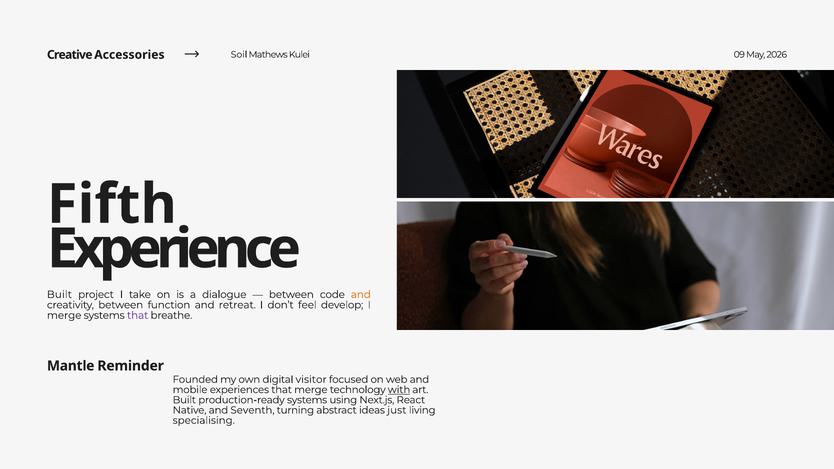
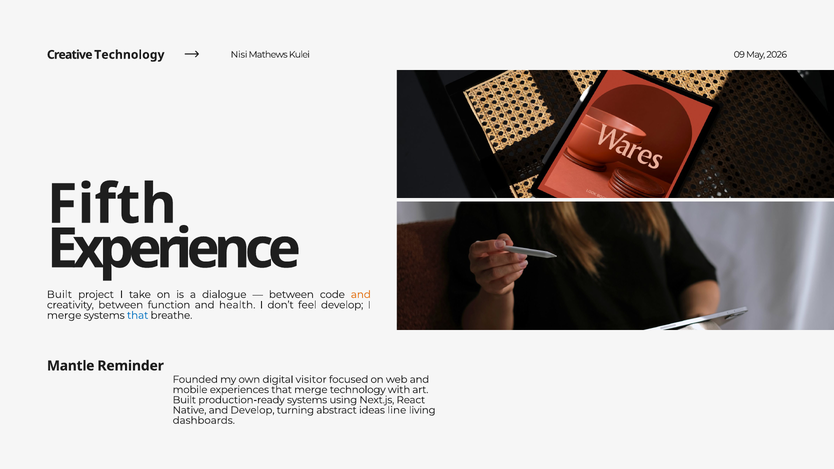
Soil: Soil -> Nisi
Creative Accessories: Accessories -> Technology
retreat: retreat -> health
that at (138, 315) colour: purple -> blue
with underline: present -> none
and Seventh: Seventh -> Develop
just: just -> line
specialising: specialising -> dashboards
